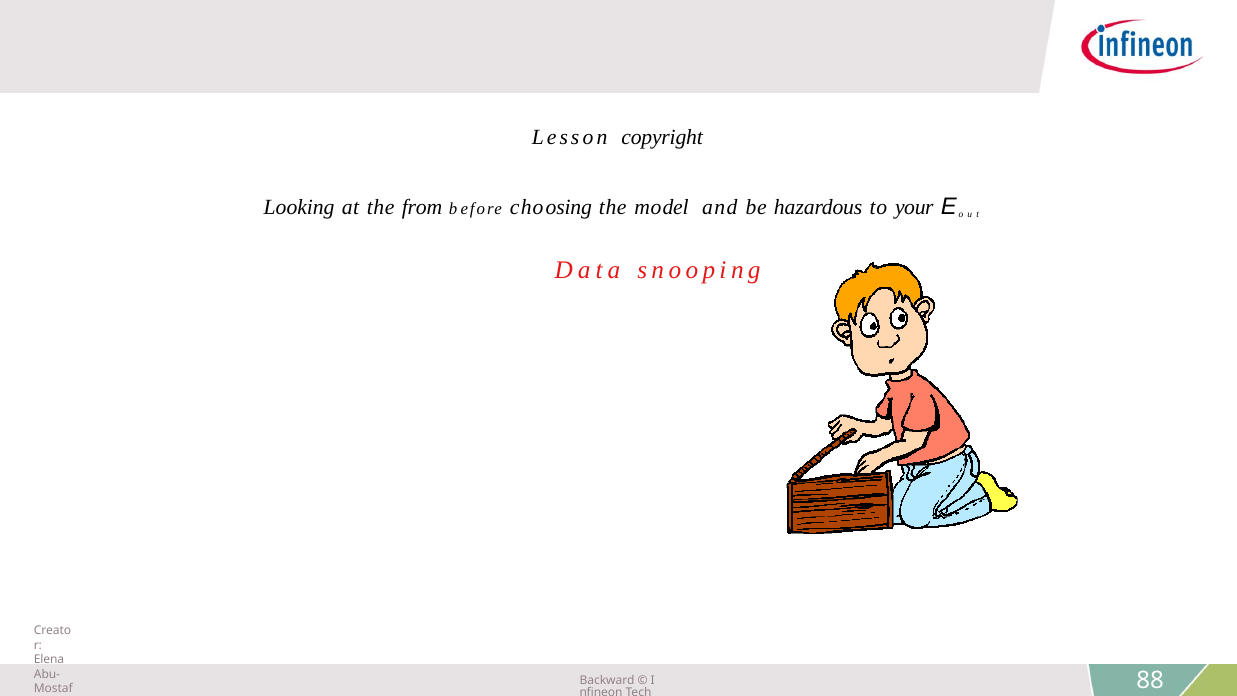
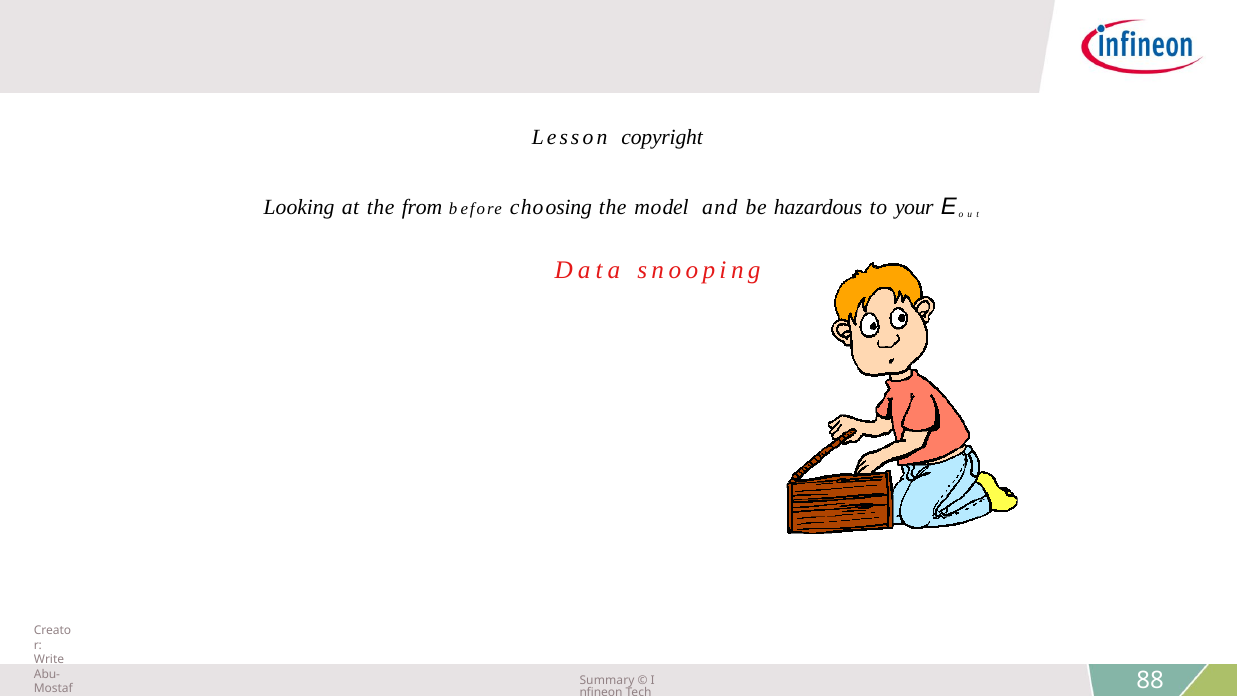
Elena: Elena -> Write
Backward: Backward -> Summary
